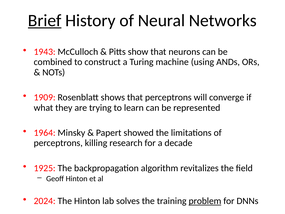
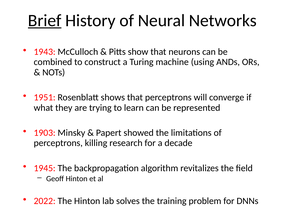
1909: 1909 -> 1951
1964: 1964 -> 1903
1925: 1925 -> 1945
2024: 2024 -> 2022
problem underline: present -> none
